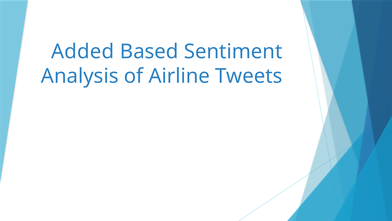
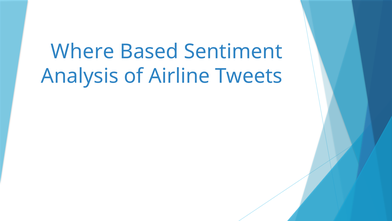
Added: Added -> Where
